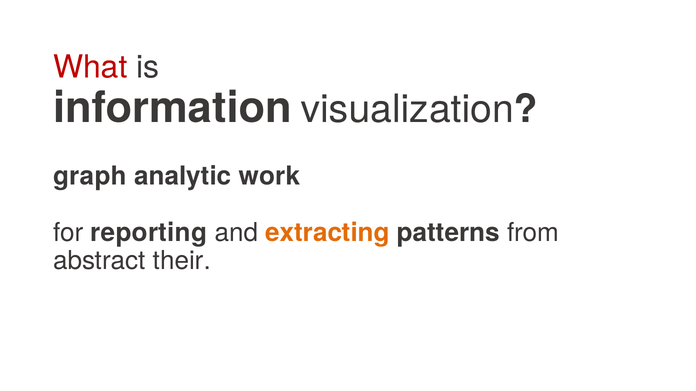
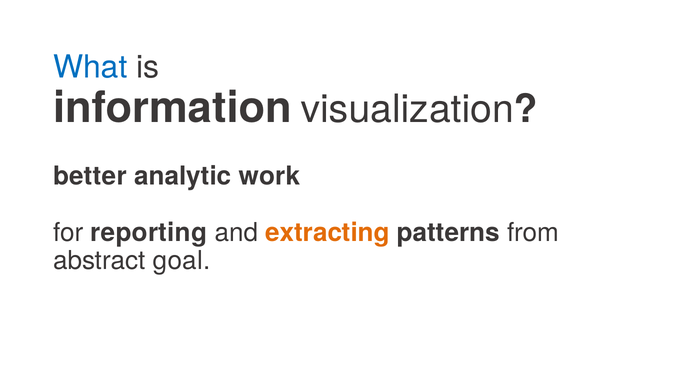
What colour: red -> blue
graph: graph -> better
their: their -> goal
